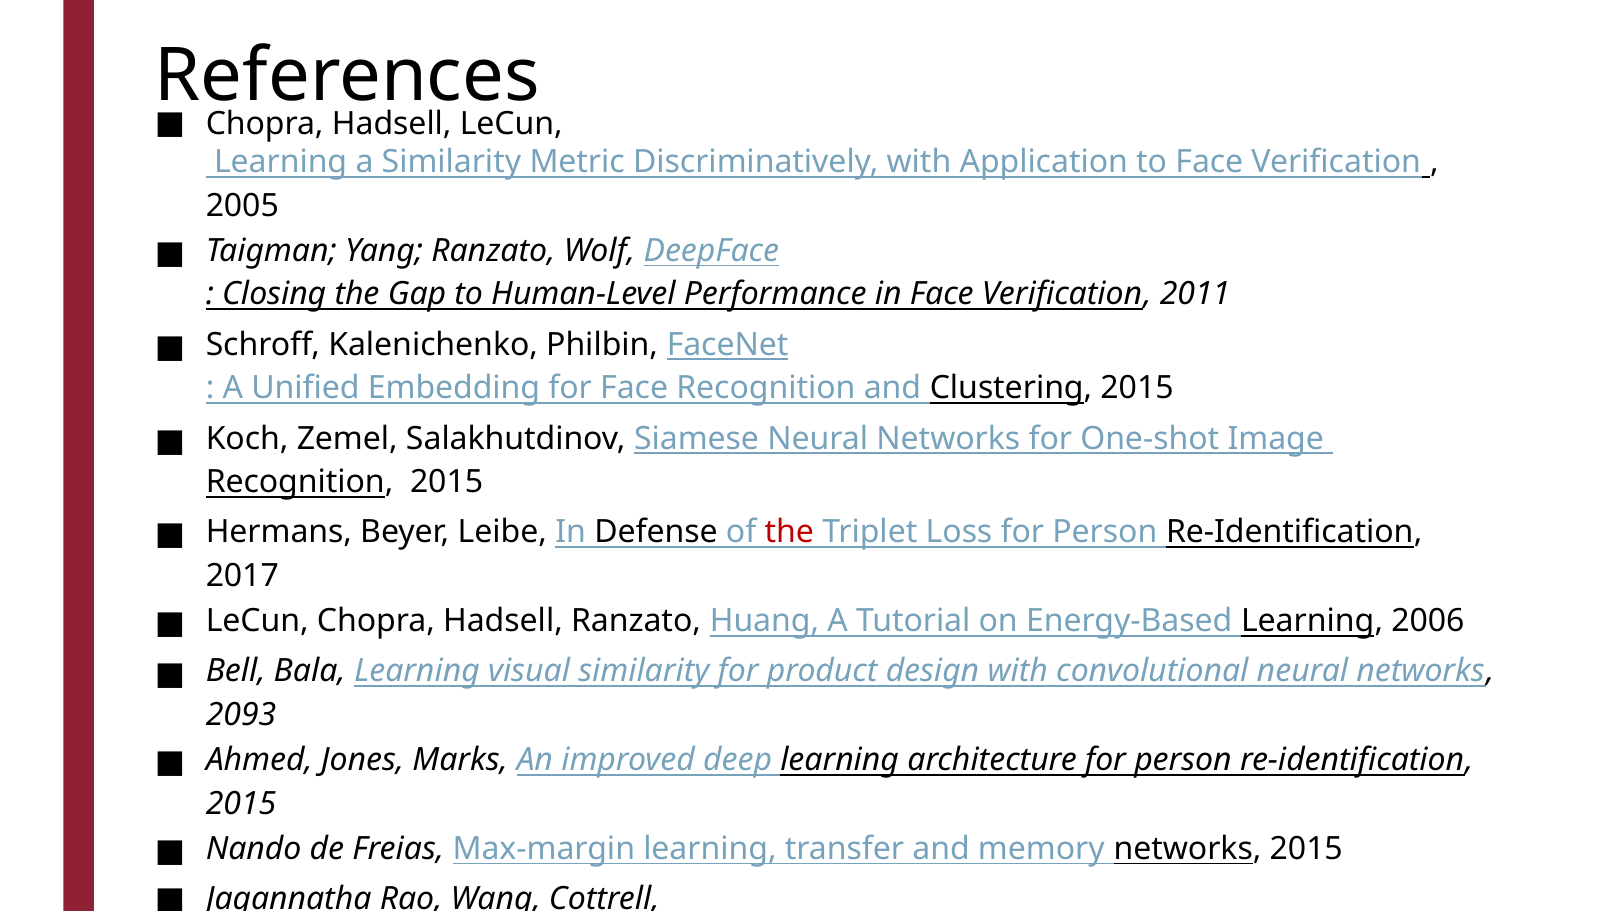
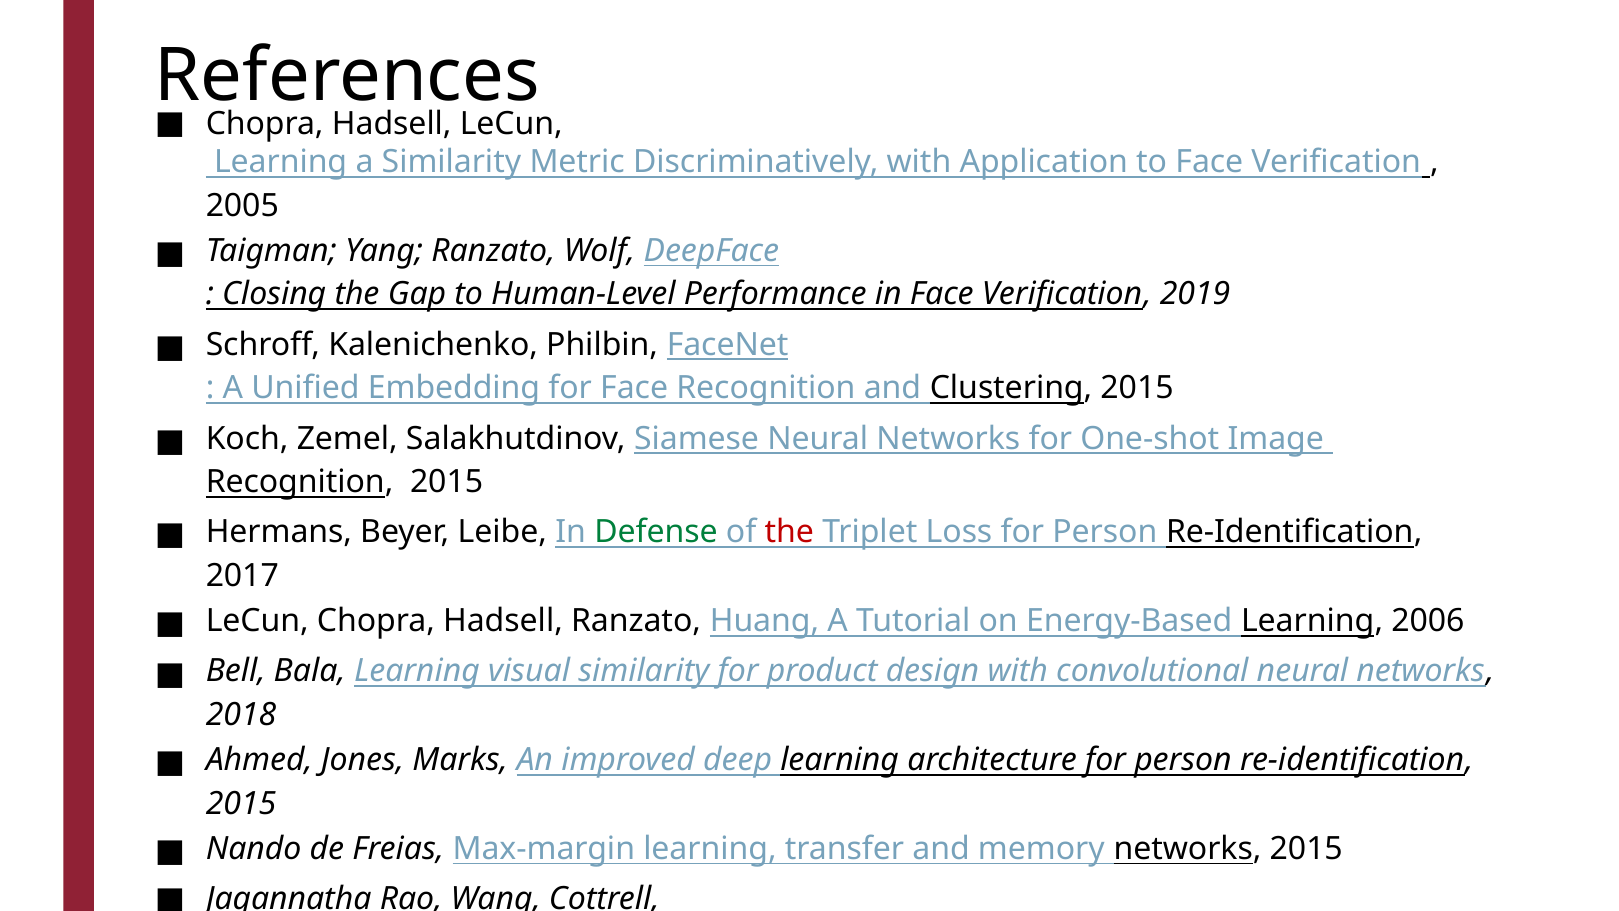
Verification 2011: 2011 -> 2019
Defense colour: black -> green
2093: 2093 -> 2018
